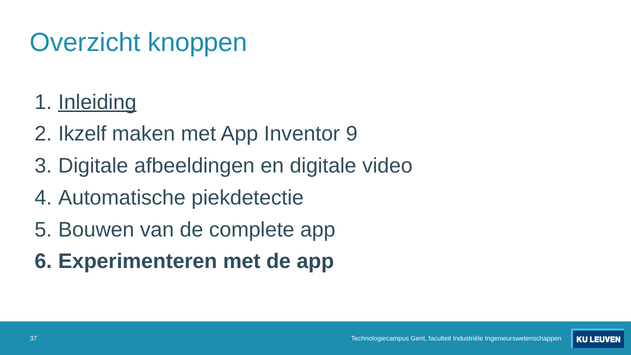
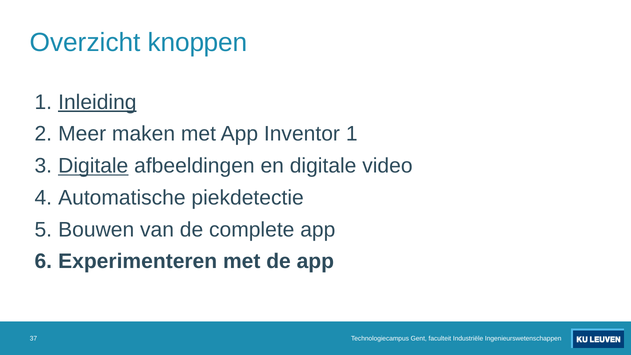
Ikzelf: Ikzelf -> Meer
Inventor 9: 9 -> 1
Digitale at (93, 166) underline: none -> present
